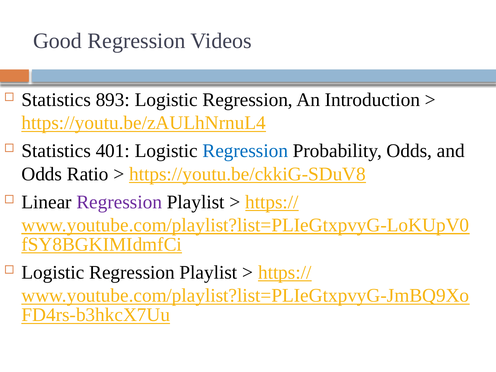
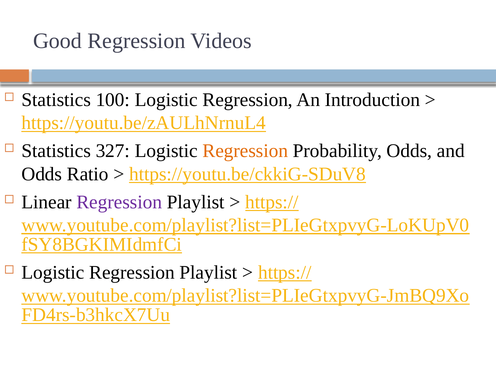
893: 893 -> 100
401: 401 -> 327
Regression at (245, 151) colour: blue -> orange
